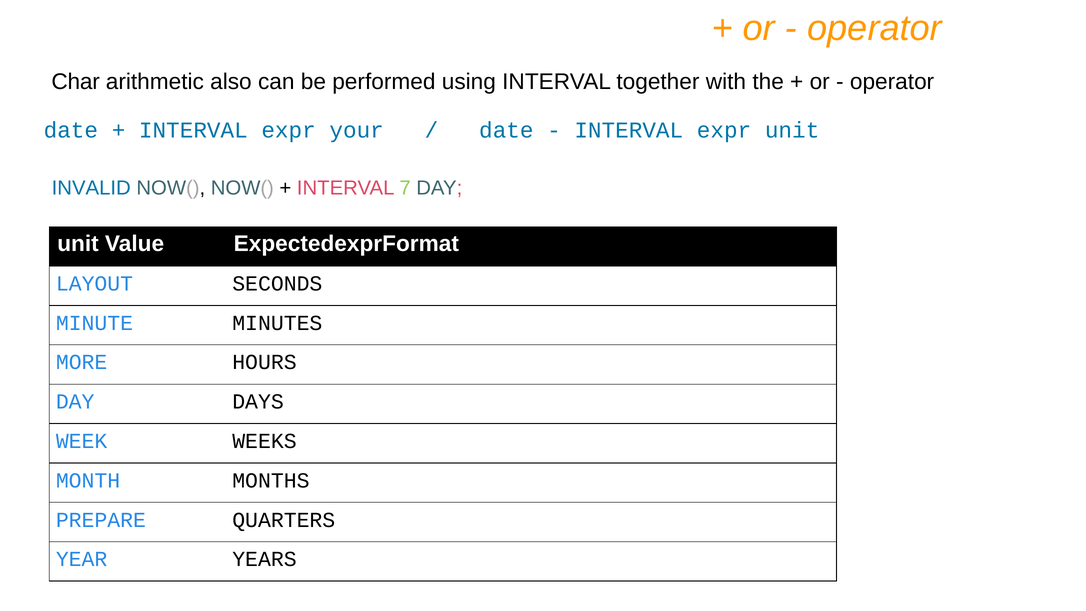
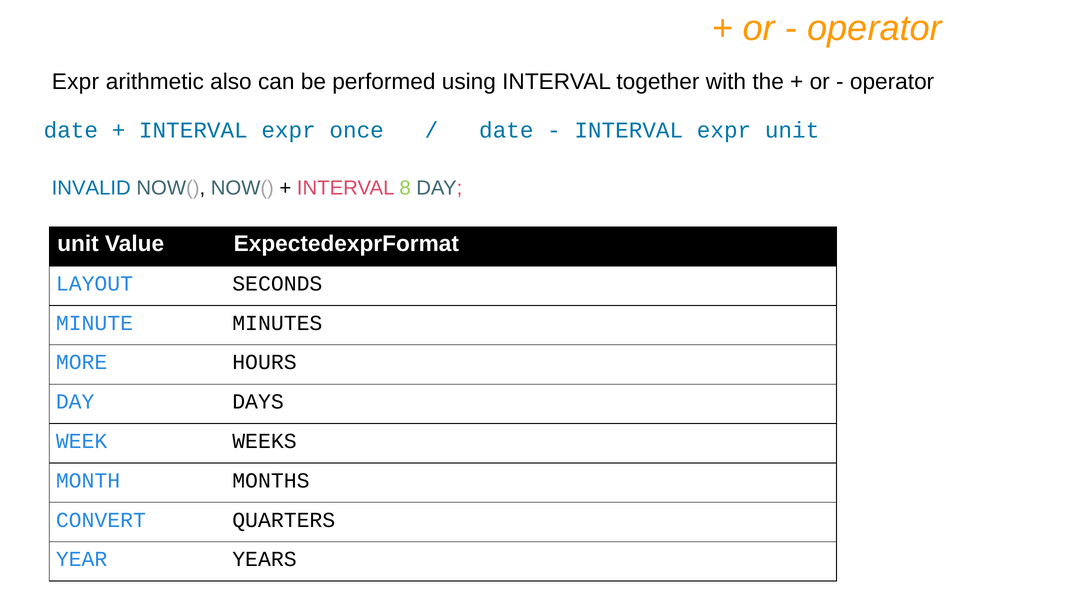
Char at (76, 82): Char -> Expr
your: your -> once
7: 7 -> 8
PREPARE: PREPARE -> CONVERT
